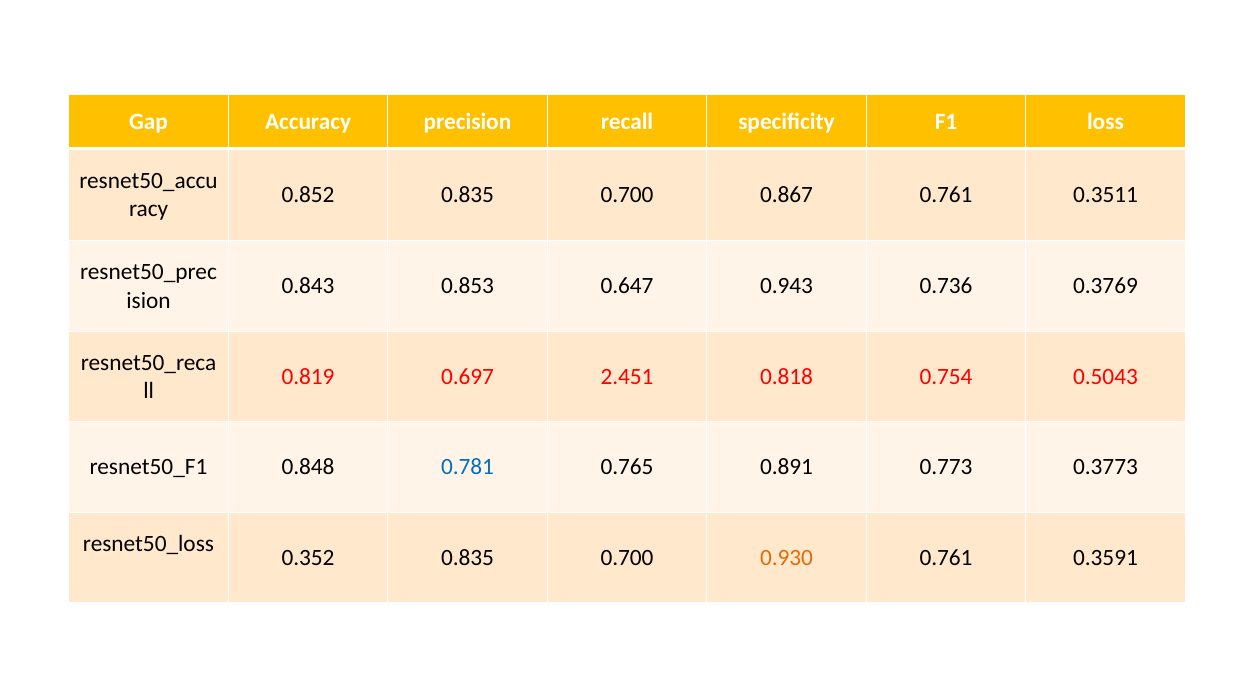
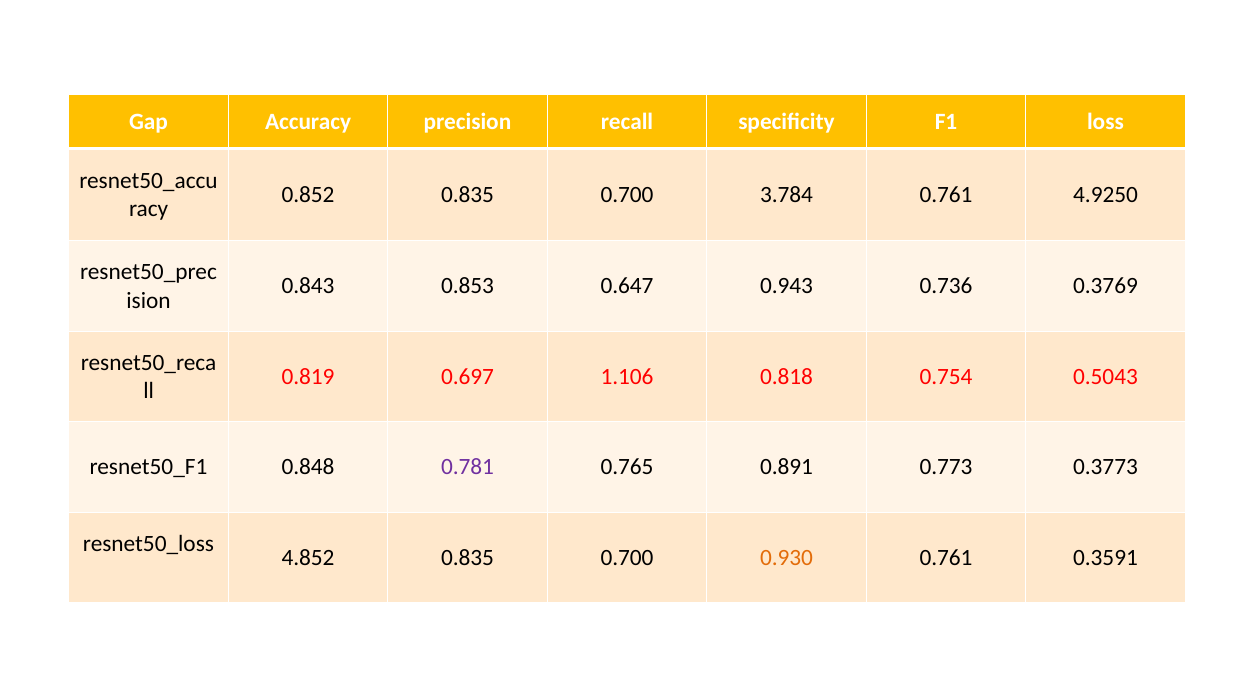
0.867: 0.867 -> 3.784
0.3511: 0.3511 -> 4.9250
2.451: 2.451 -> 1.106
0.781 colour: blue -> purple
0.352: 0.352 -> 4.852
